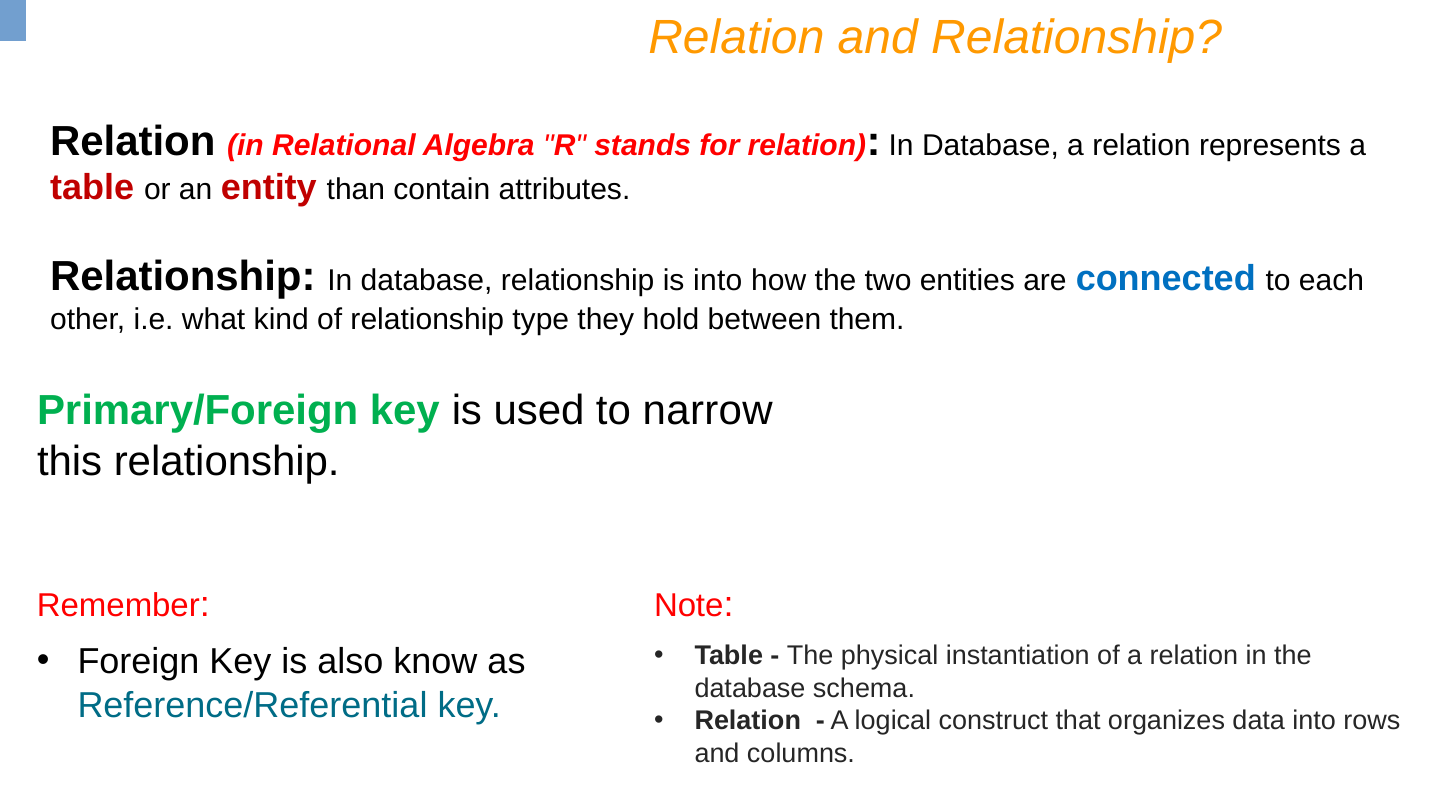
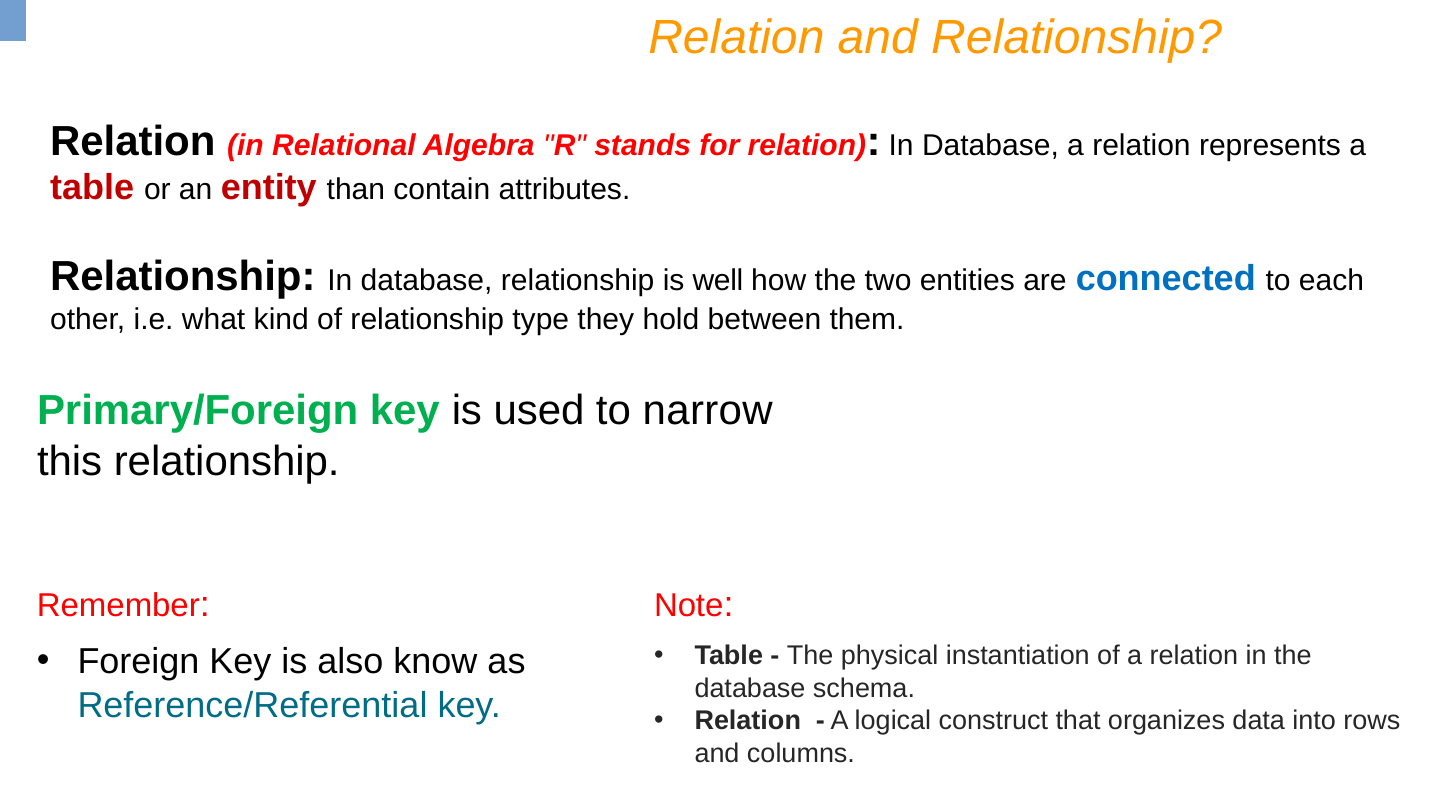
is into: into -> well
